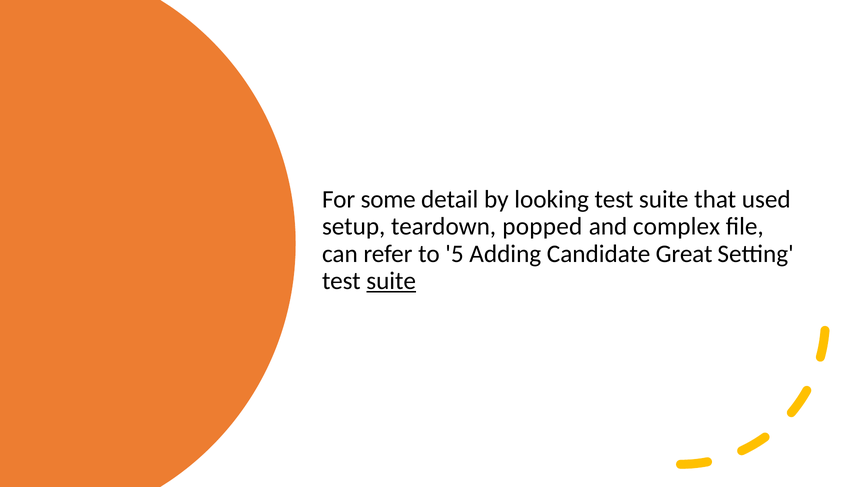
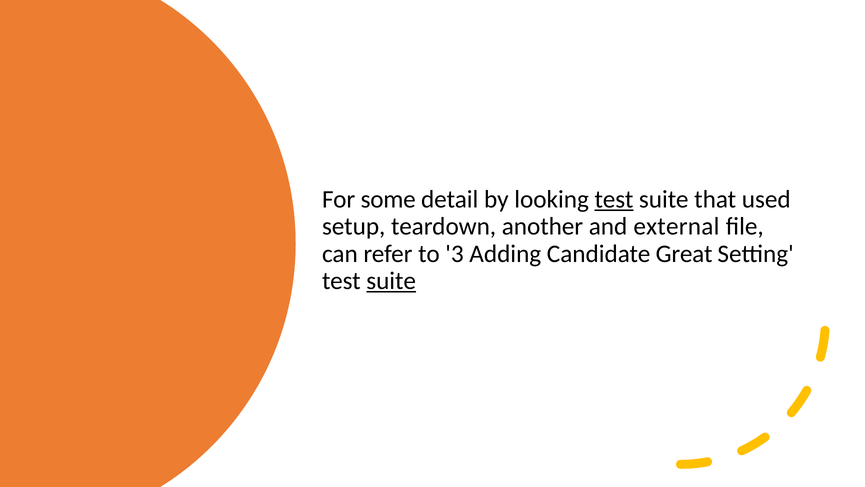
test at (614, 199) underline: none -> present
popped: popped -> another
complex: complex -> external
5: 5 -> 3
